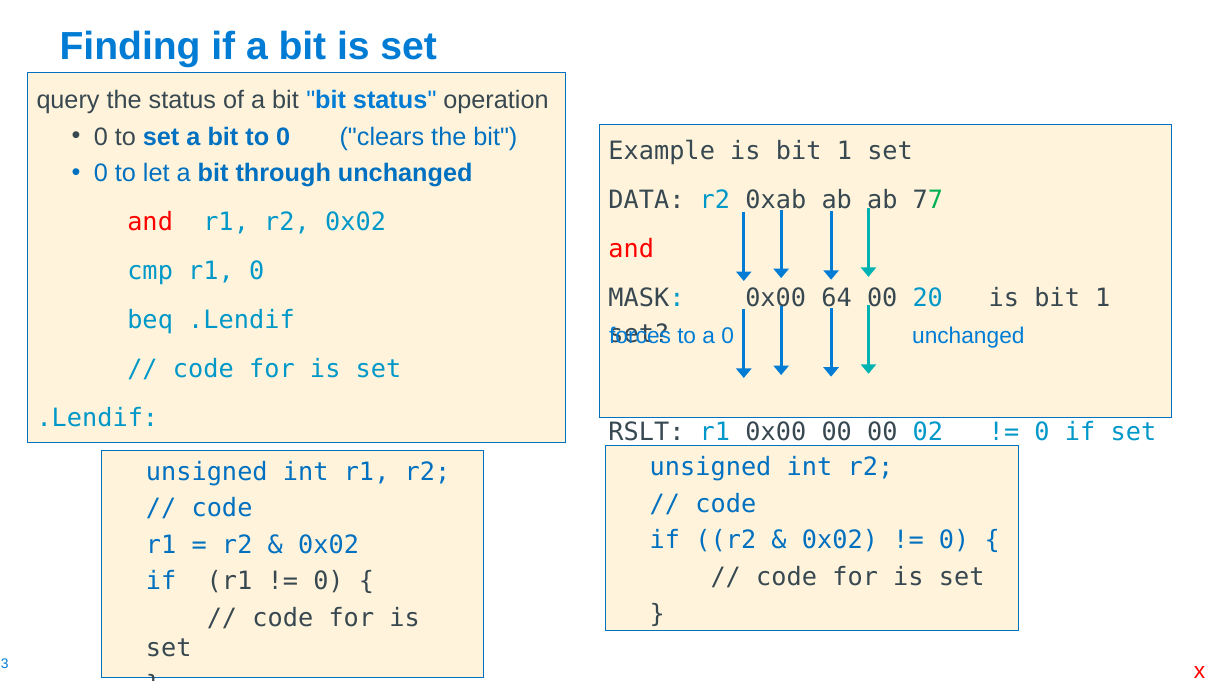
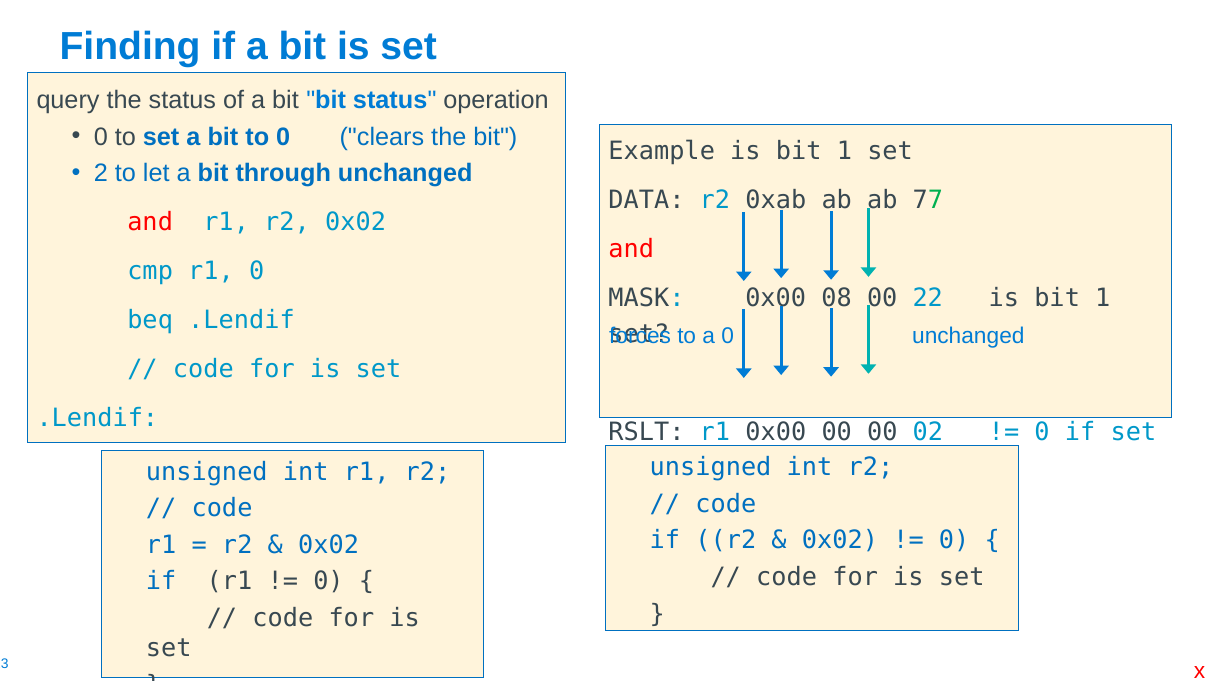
0 at (101, 173): 0 -> 2
64: 64 -> 08
20: 20 -> 22
